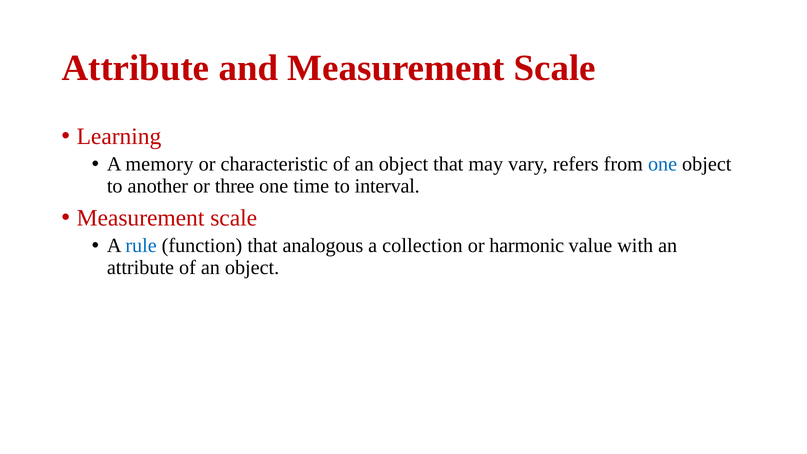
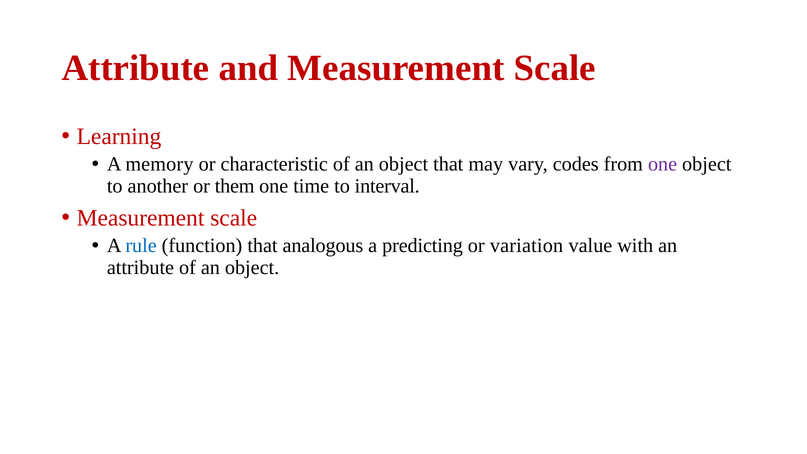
refers: refers -> codes
one at (663, 164) colour: blue -> purple
three: three -> them
collection: collection -> predicting
harmonic: harmonic -> variation
